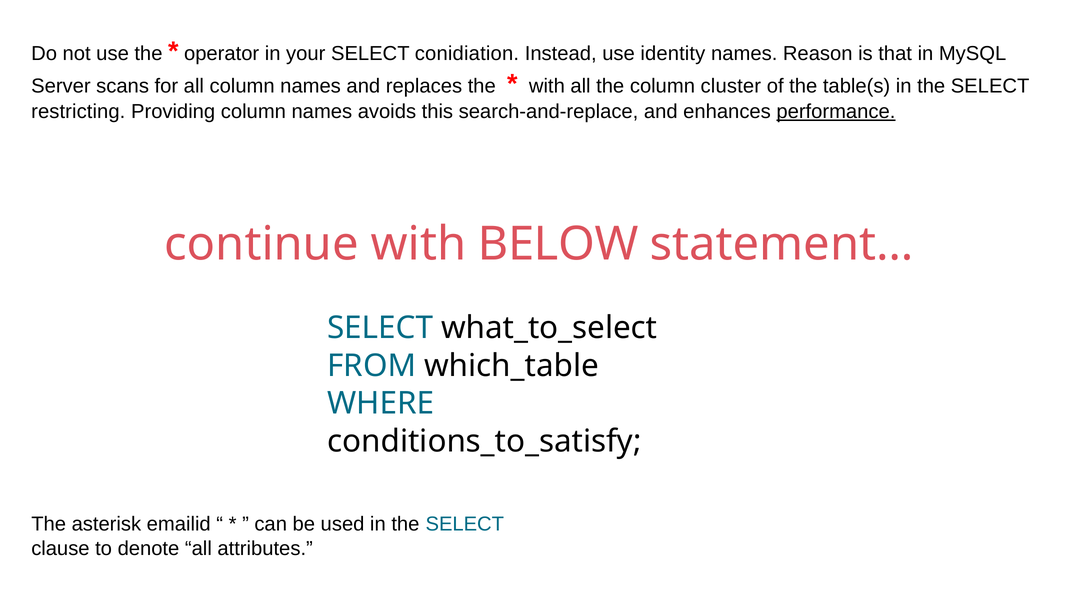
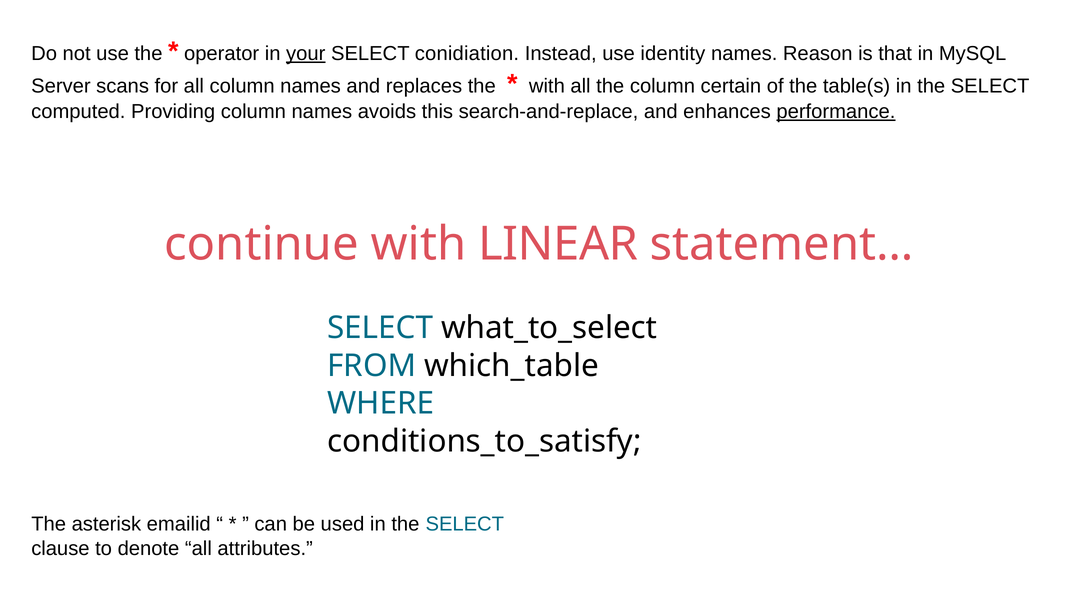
your underline: none -> present
cluster: cluster -> certain
restricting: restricting -> computed
BELOW: BELOW -> LINEAR
